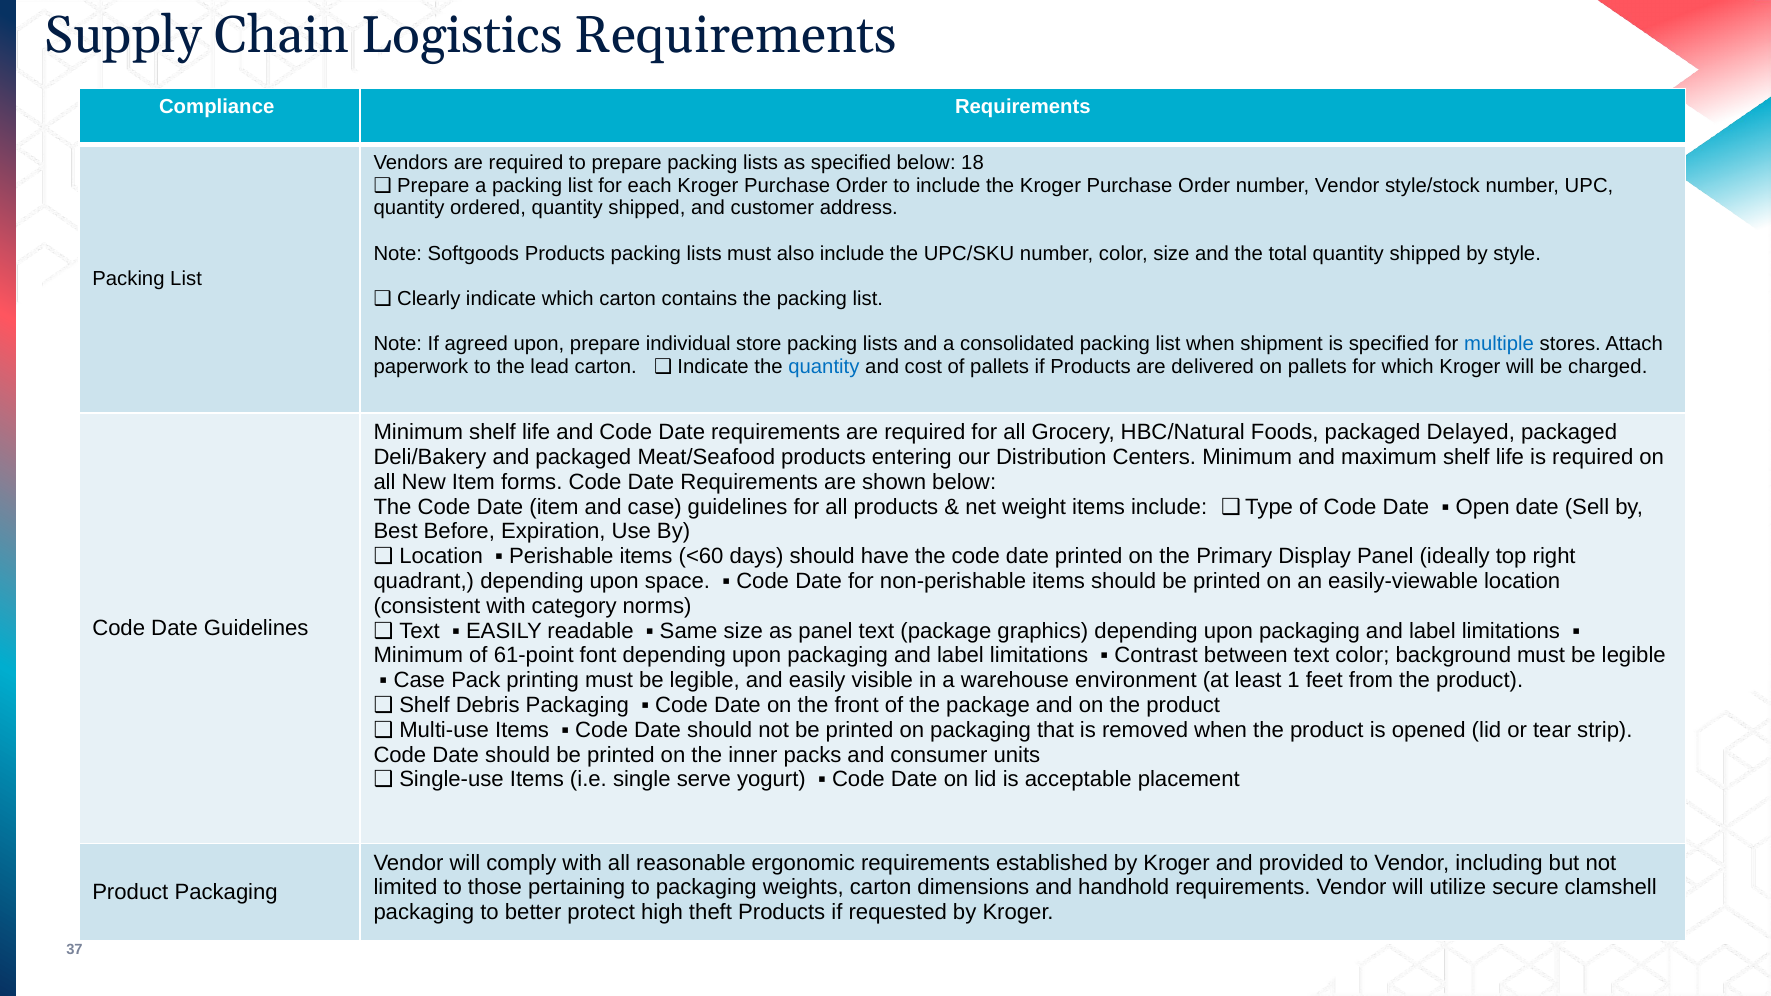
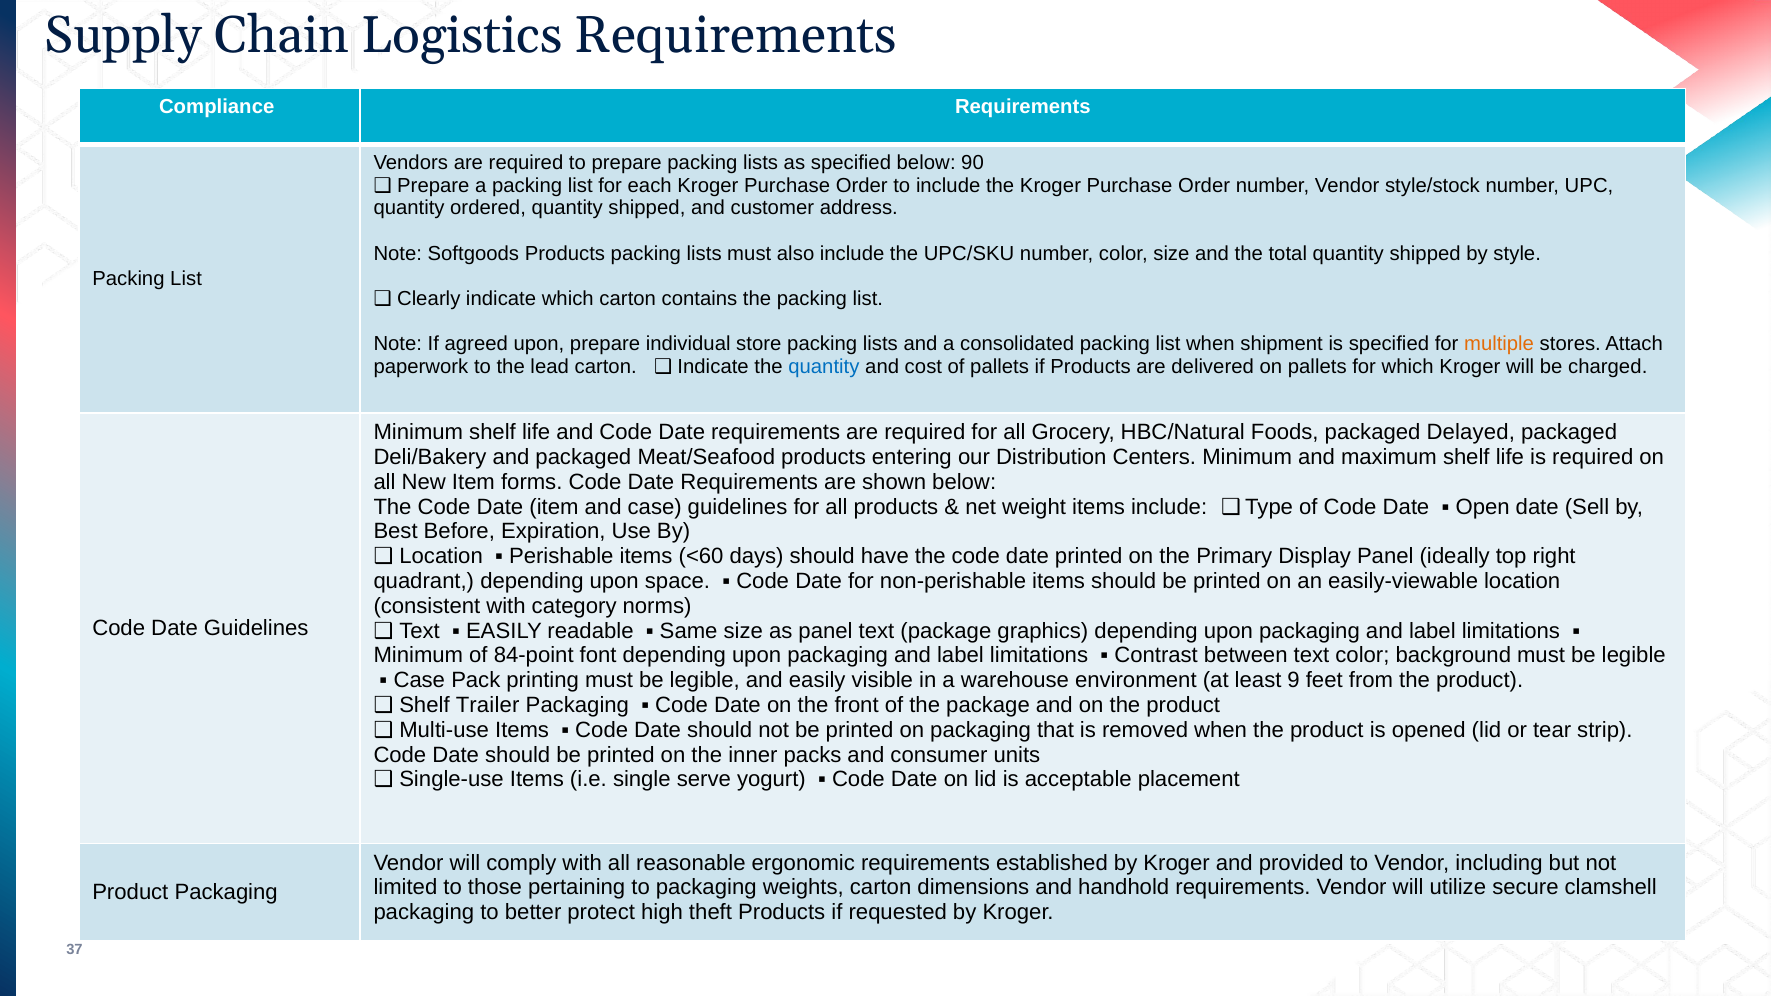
18: 18 -> 90
multiple colour: blue -> orange
61-point: 61-point -> 84-point
1: 1 -> 9
Debris: Debris -> Trailer
